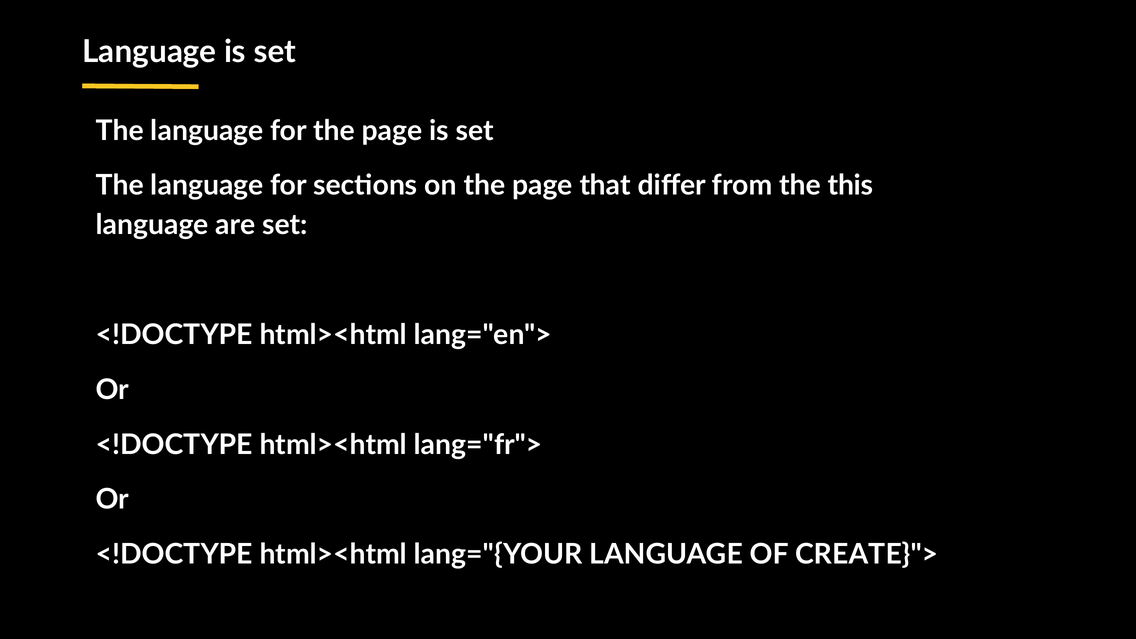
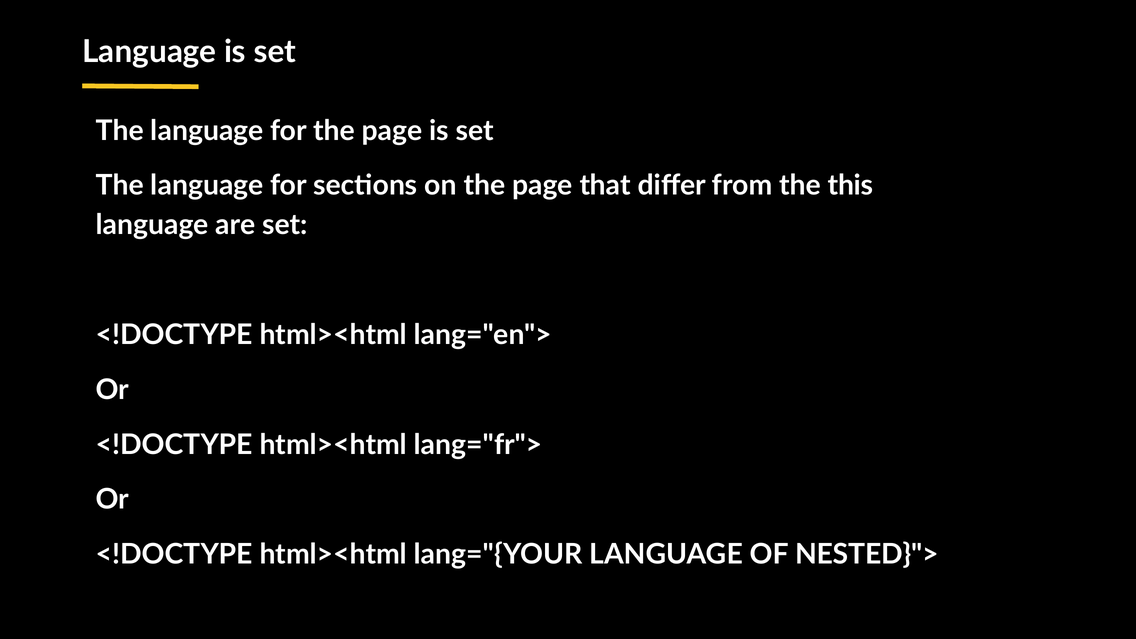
CREATE}">: CREATE}"> -> NESTED}">
